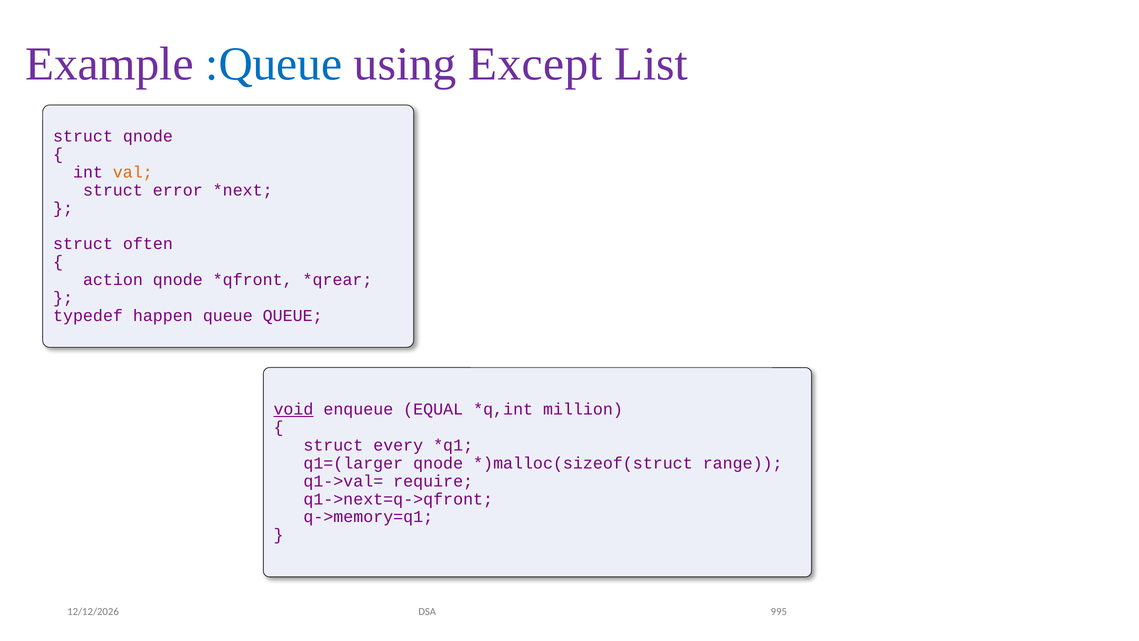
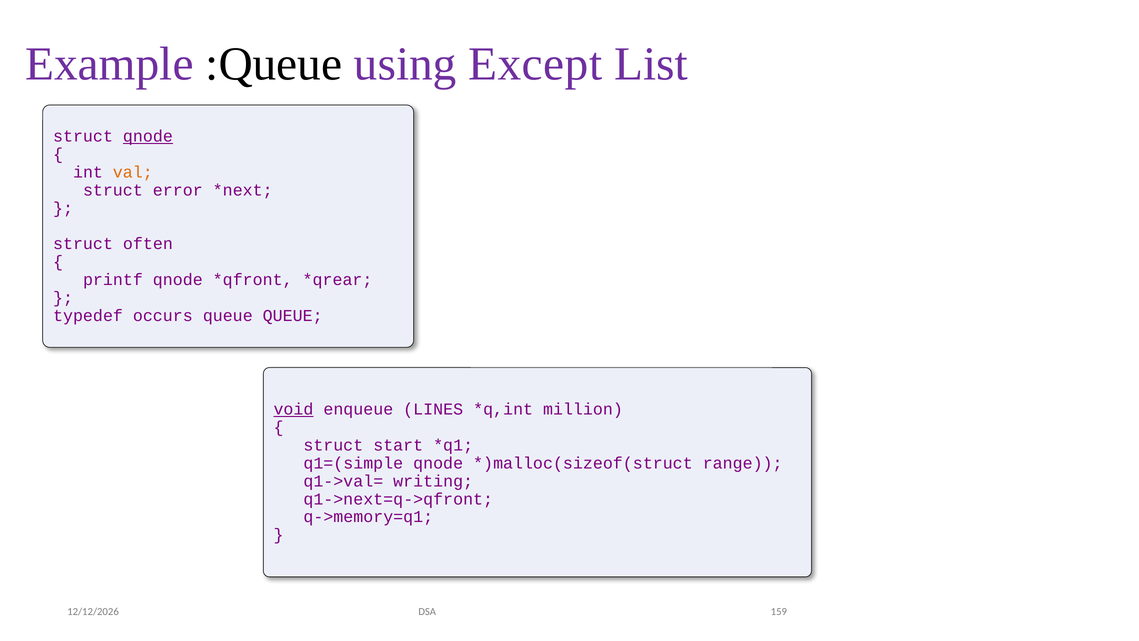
:Queue colour: blue -> black
qnode at (148, 136) underline: none -> present
action: action -> printf
happen: happen -> occurs
EQUAL: EQUAL -> LINES
every: every -> start
q1=(larger: q1=(larger -> q1=(simple
require: require -> writing
995: 995 -> 159
